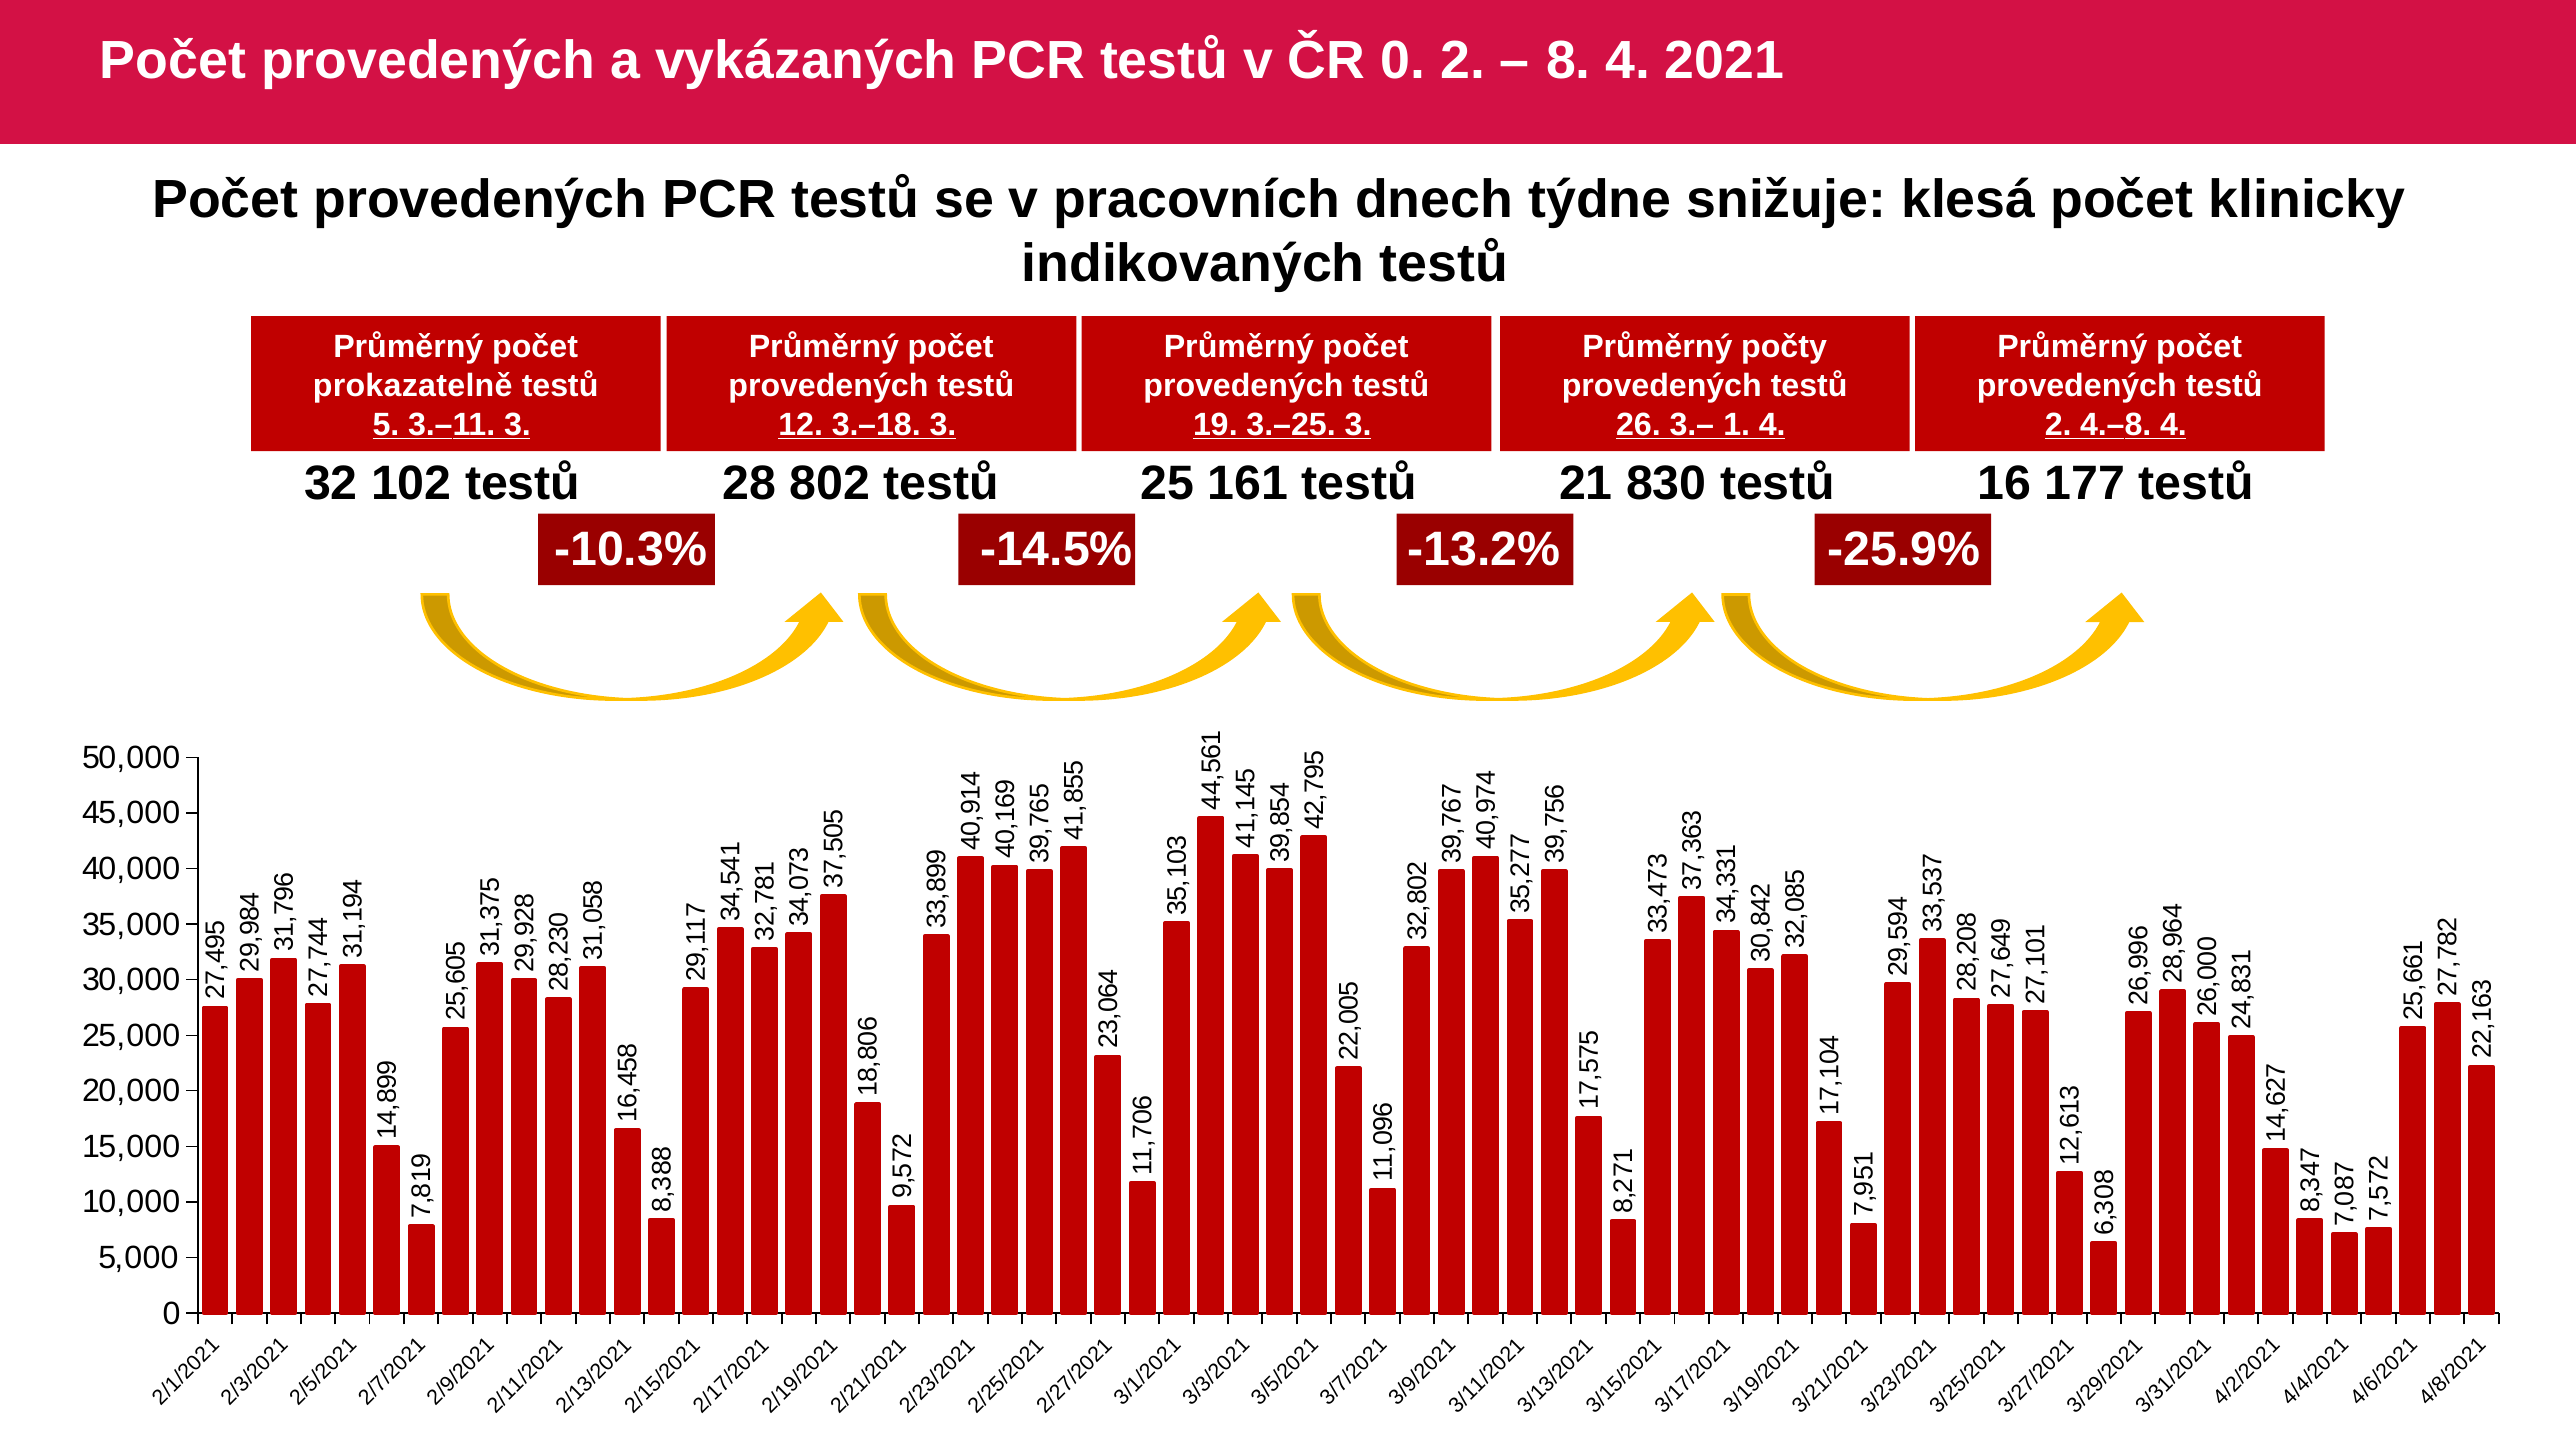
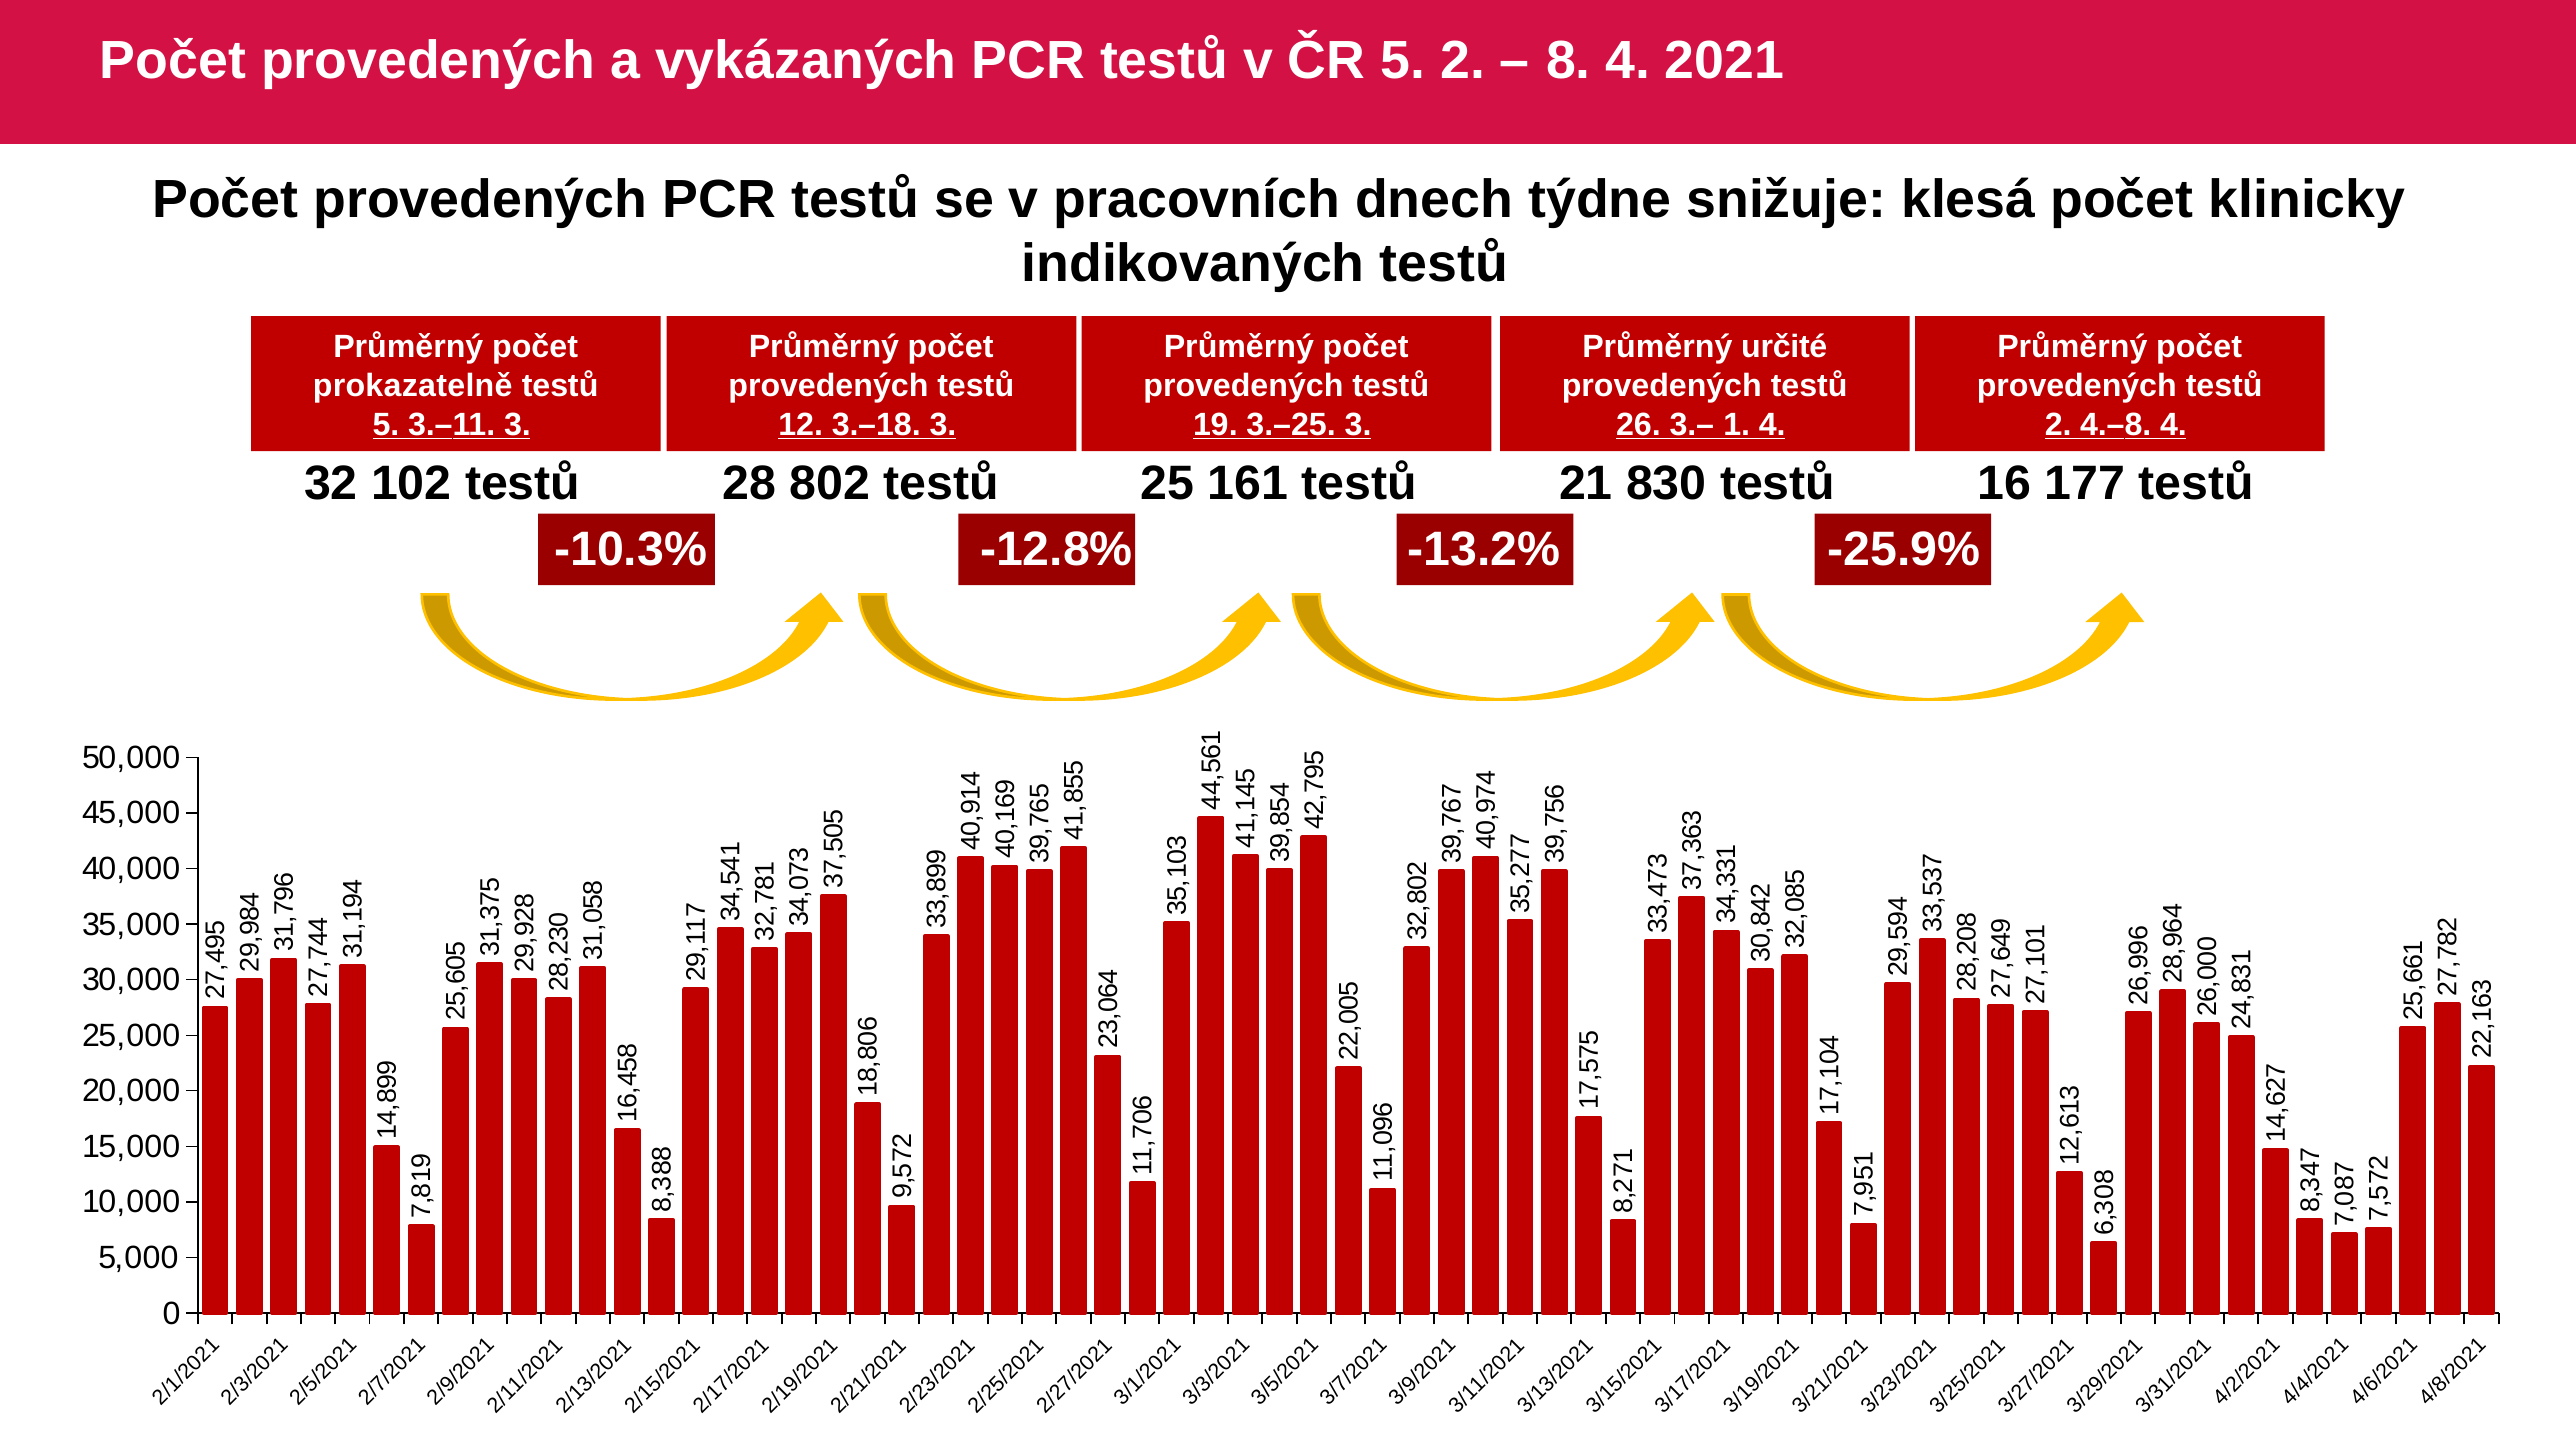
ČR 0: 0 -> 5
počty: počty -> určité
-14.5%: -14.5% -> -12.8%
